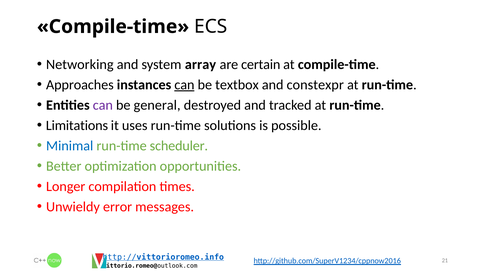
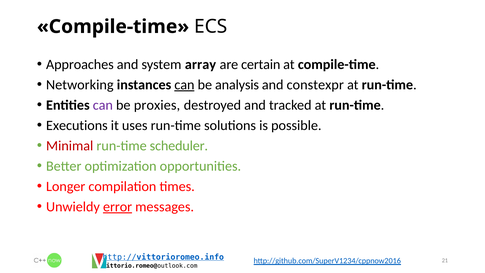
Networking: Networking -> Approaches
Approaches: Approaches -> Networking
textbox: textbox -> analysis
general: general -> proxies
Limitations: Limitations -> Executions
Minimal colour: blue -> red
error underline: none -> present
